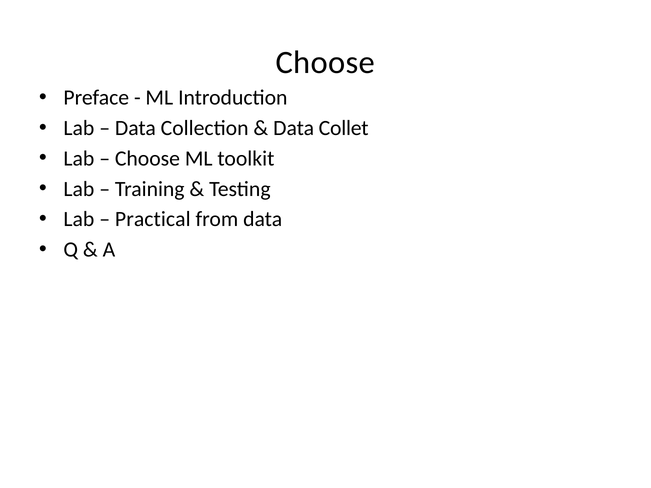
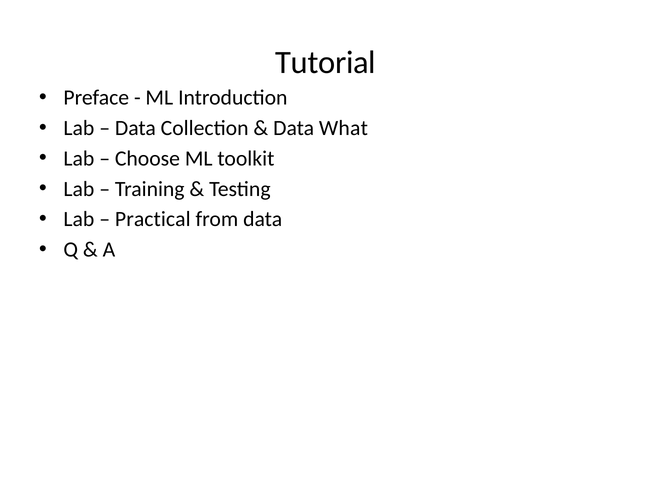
Choose at (325, 63): Choose -> Tutorial
Collet: Collet -> What
